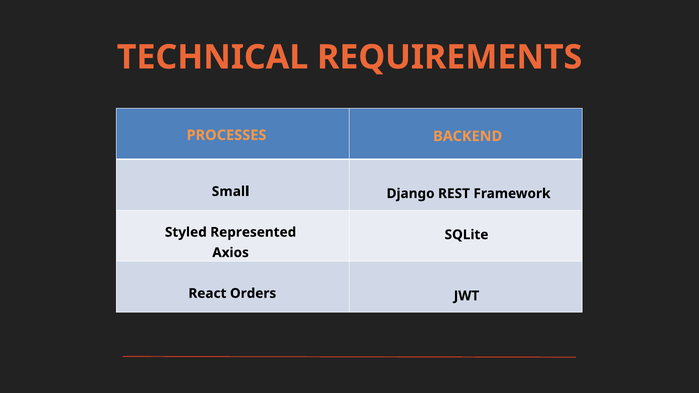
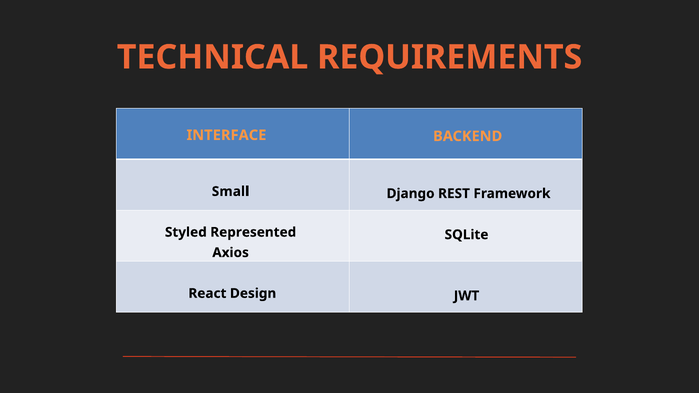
PROCESSES: PROCESSES -> INTERFACE
Orders: Orders -> Design
